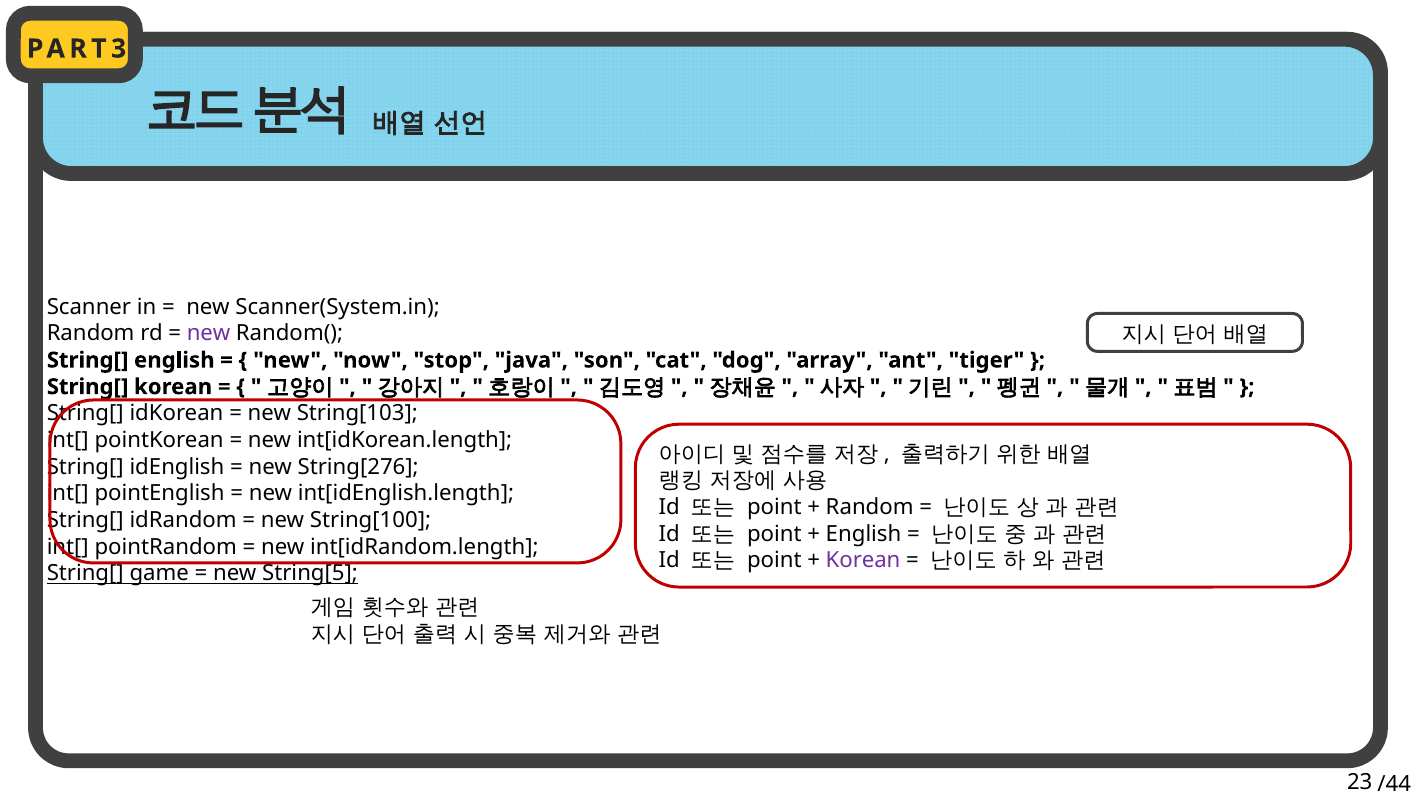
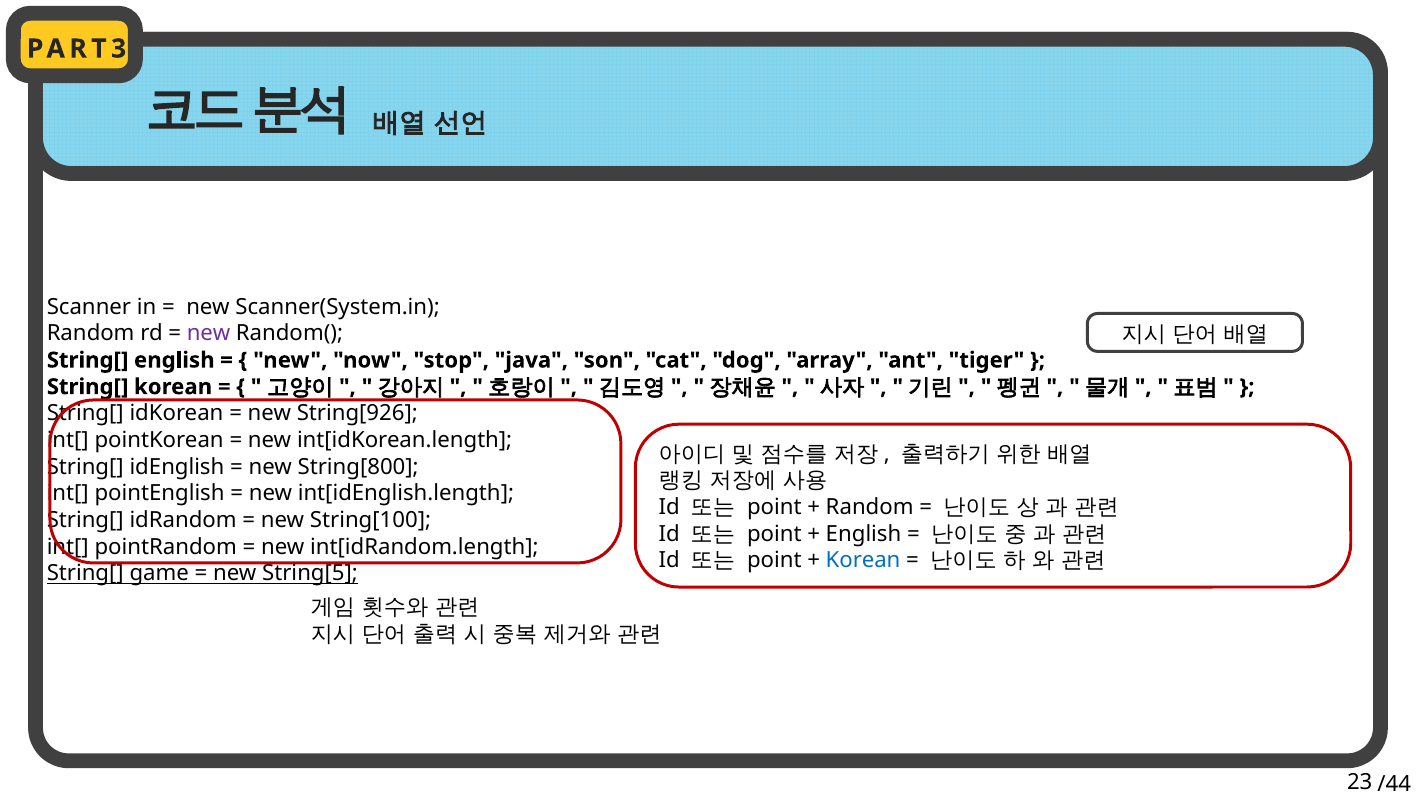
String[103: String[103 -> String[926
String[276: String[276 -> String[800
Korean at (863, 560) colour: purple -> blue
